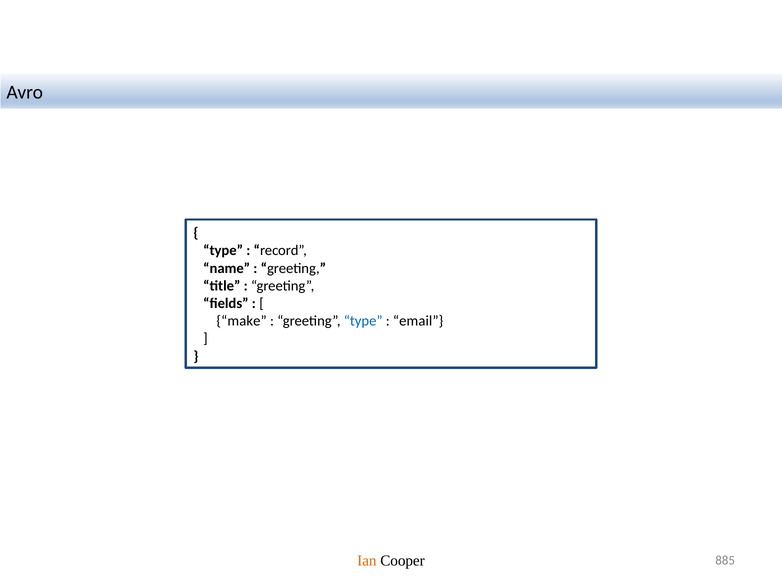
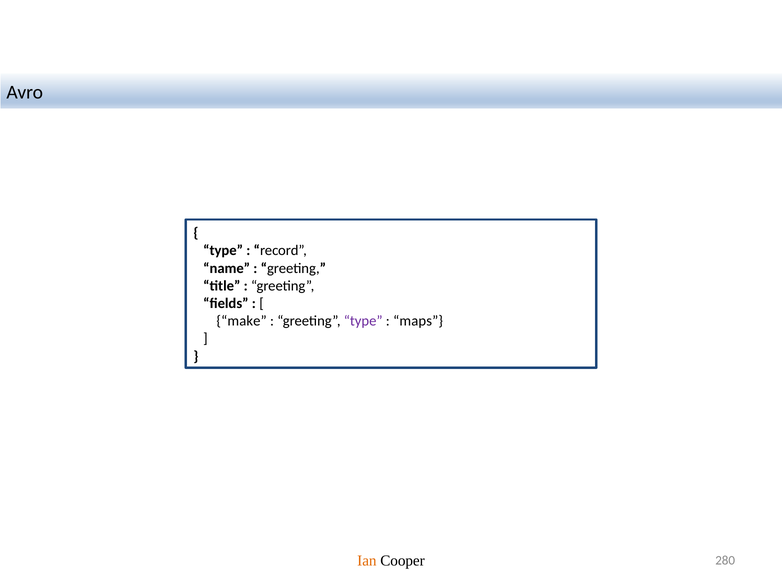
type at (363, 321) colour: blue -> purple
email: email -> maps
885: 885 -> 280
